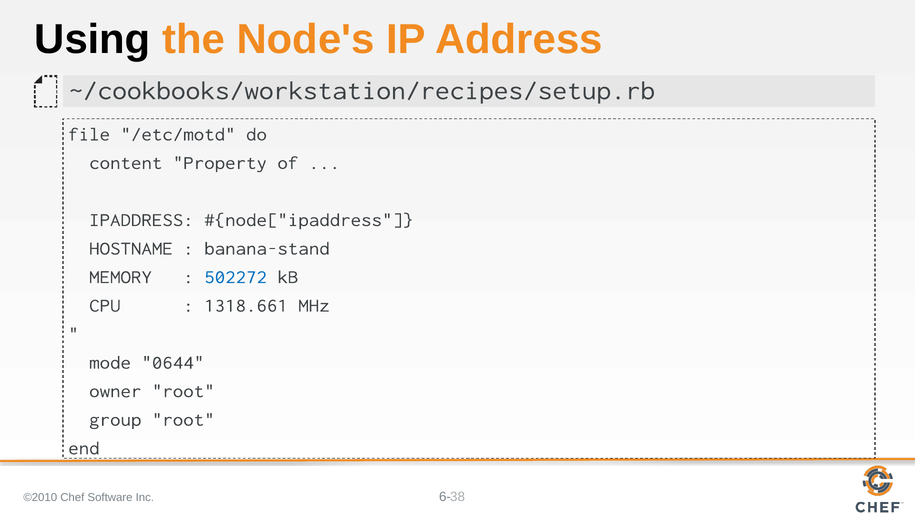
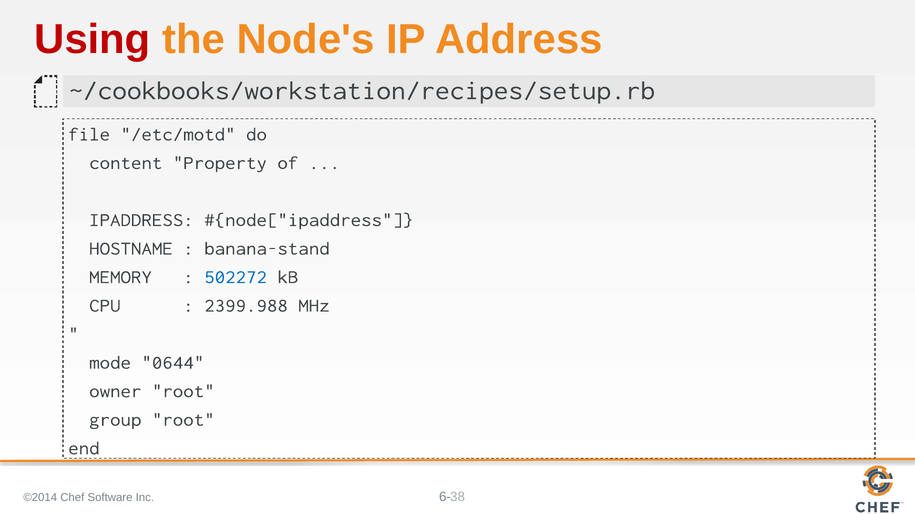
Using colour: black -> red
1318.661: 1318.661 -> 2399.988
©2010: ©2010 -> ©2014
